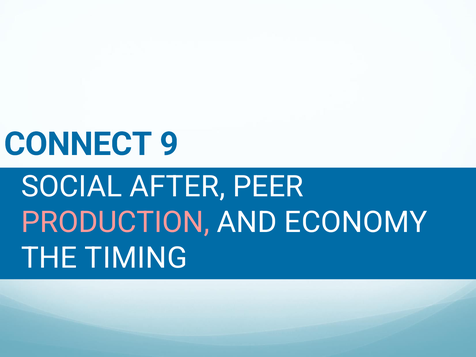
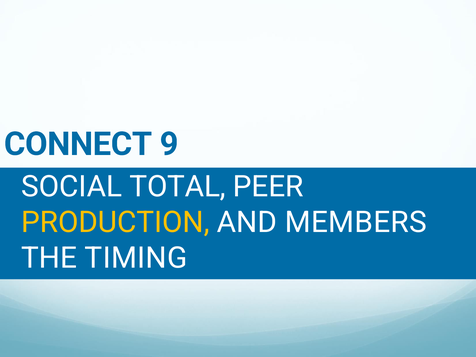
AFTER: AFTER -> TOTAL
PRODUCTION colour: pink -> yellow
ECONOMY: ECONOMY -> MEMBERS
